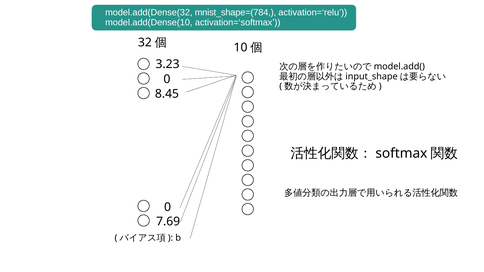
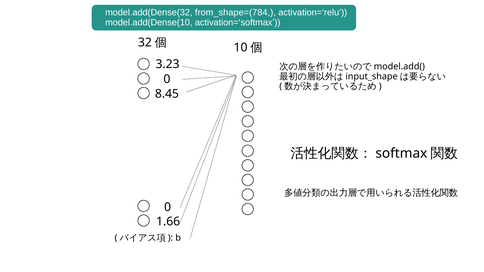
mnist_shape=(784: mnist_shape=(784 -> from_shape=(784
7.69: 7.69 -> 1.66
